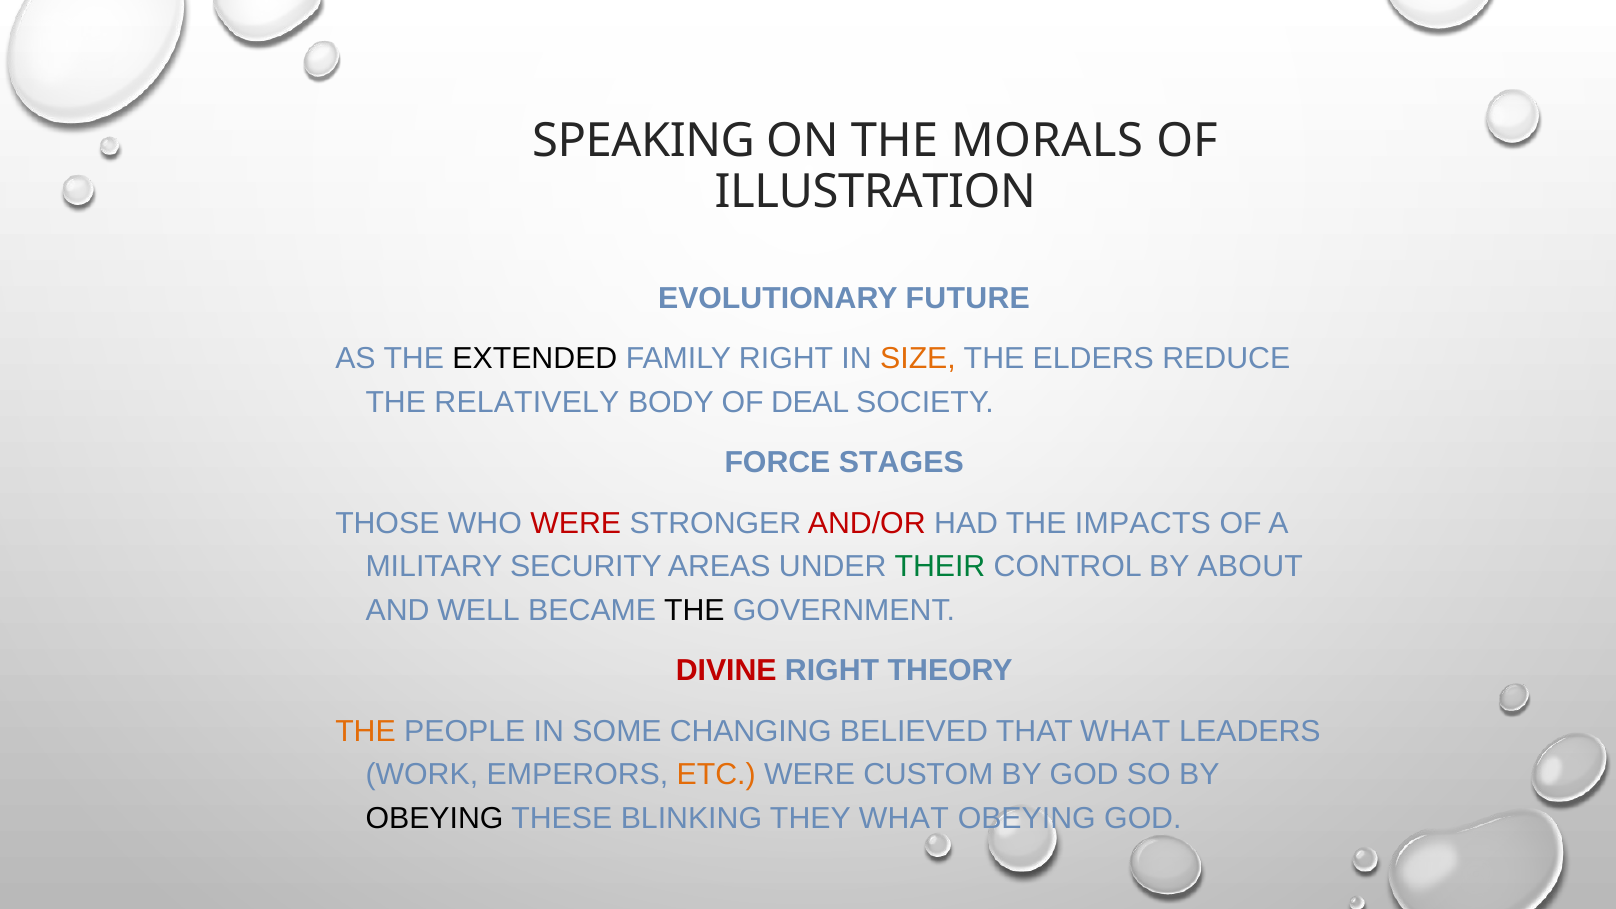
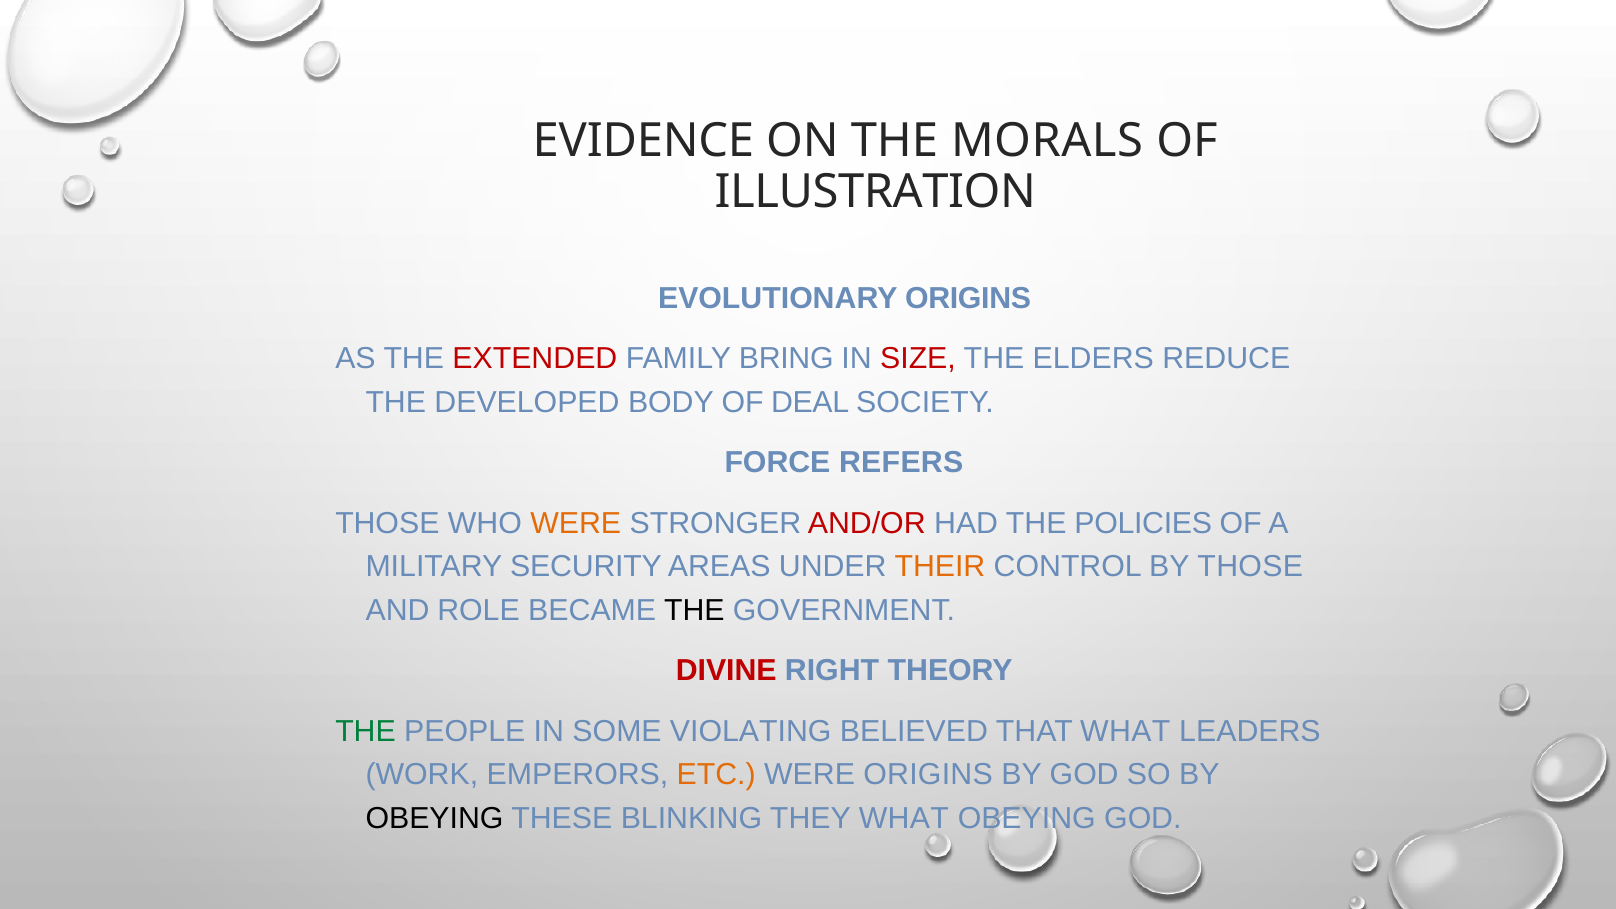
SPEAKING: SPEAKING -> EVIDENCE
EVOLUTIONARY FUTURE: FUTURE -> ORIGINS
EXTENDED colour: black -> red
FAMILY RIGHT: RIGHT -> BRING
SIZE colour: orange -> red
RELATIVELY: RELATIVELY -> DEVELOPED
STAGES: STAGES -> REFERS
WERE at (576, 523) colour: red -> orange
IMPACTS: IMPACTS -> POLICIES
THEIR colour: green -> orange
BY ABOUT: ABOUT -> THOSE
WELL: WELL -> ROLE
THE at (366, 731) colour: orange -> green
CHANGING: CHANGING -> VIOLATING
WERE CUSTOM: CUSTOM -> ORIGINS
